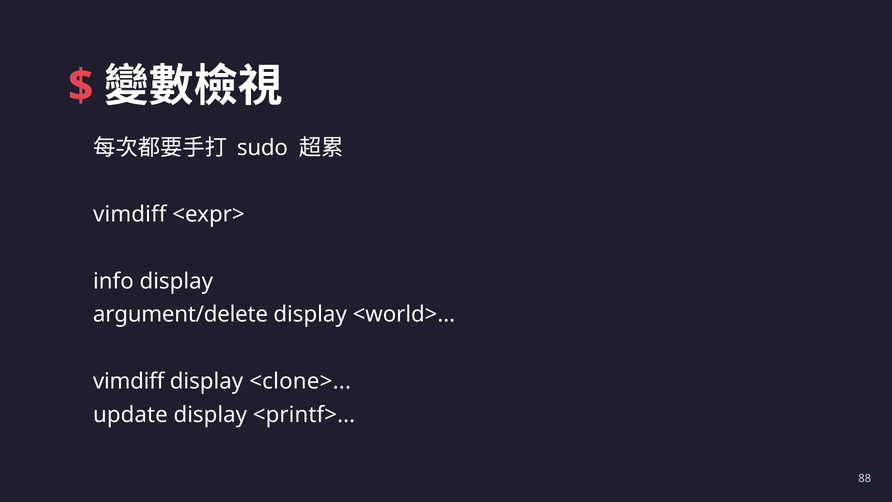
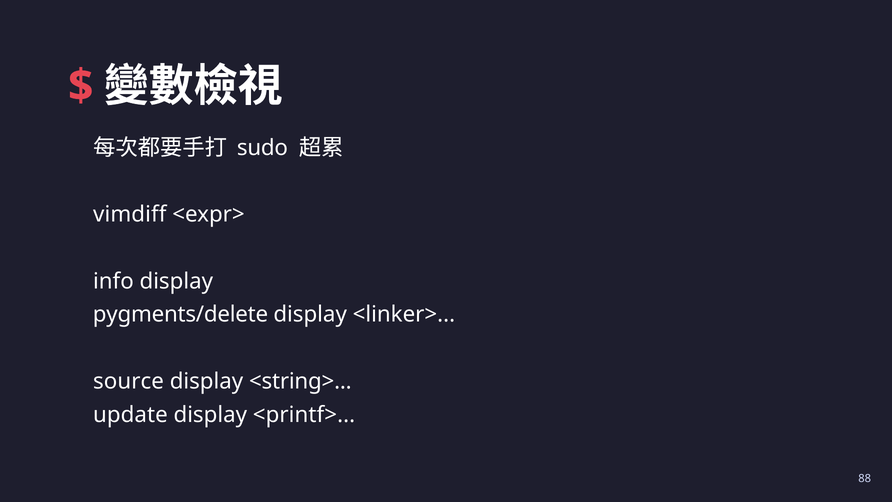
argument/delete: argument/delete -> pygments/delete
<world>: <world> -> <linker>
vimdiff at (129, 381): vimdiff -> source
<clone>: <clone> -> <string>
